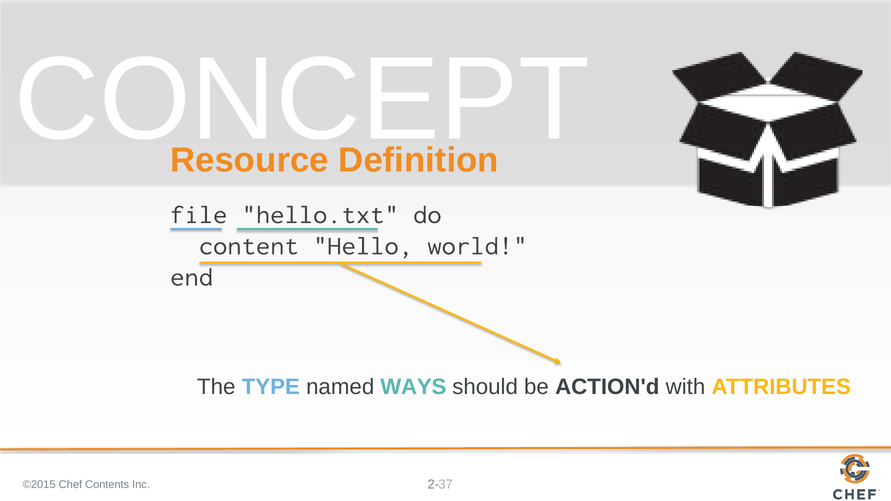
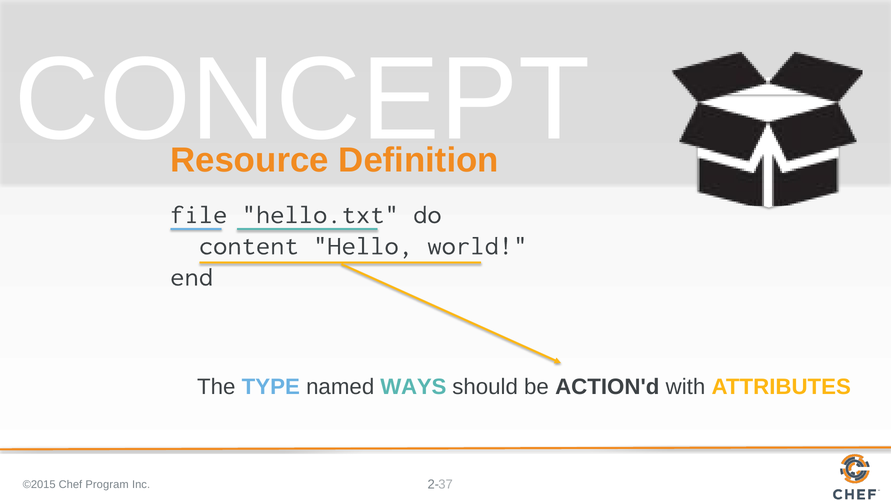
Contents: Contents -> Program
